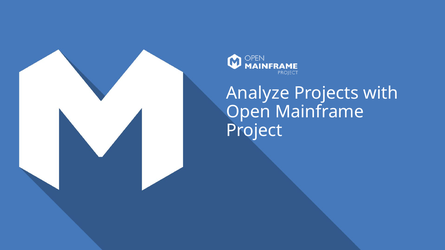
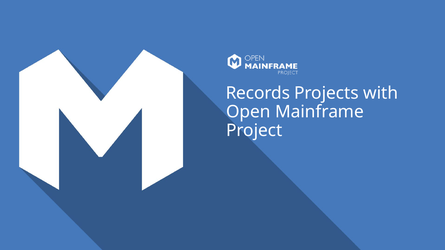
Analyze: Analyze -> Records
